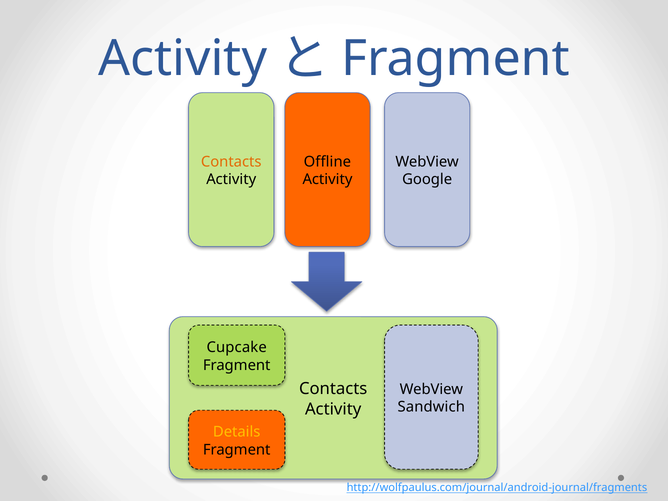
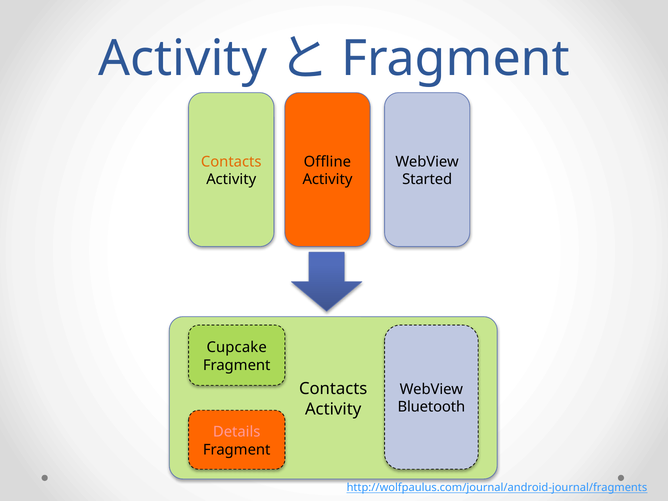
Google: Google -> Started
Sandwich: Sandwich -> Bluetooth
Details colour: yellow -> pink
